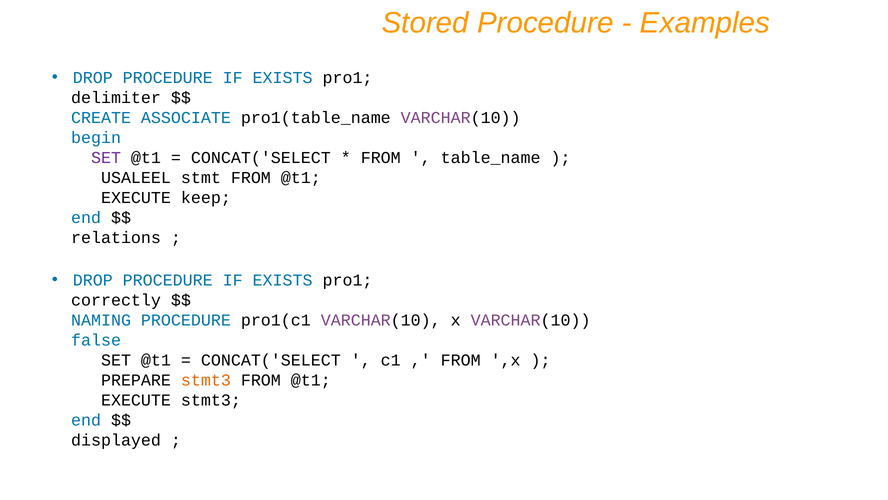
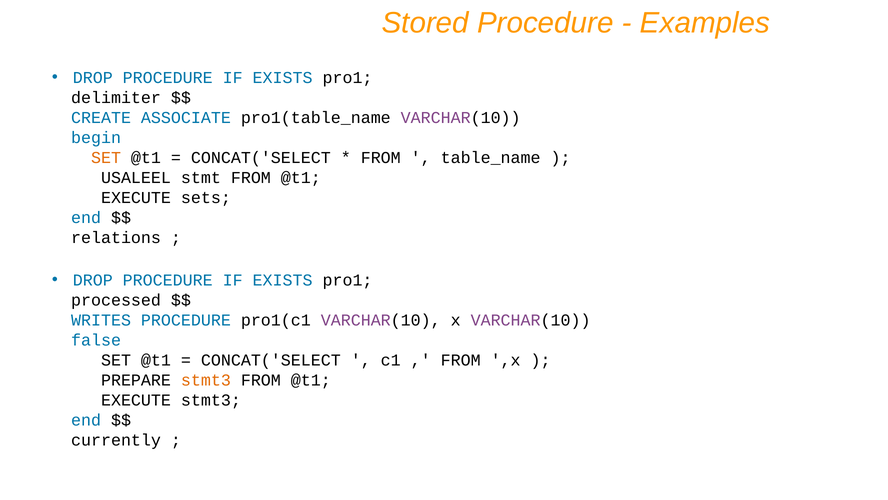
SET at (106, 158) colour: purple -> orange
keep: keep -> sets
correctly: correctly -> processed
NAMING: NAMING -> WRITES
displayed: displayed -> currently
